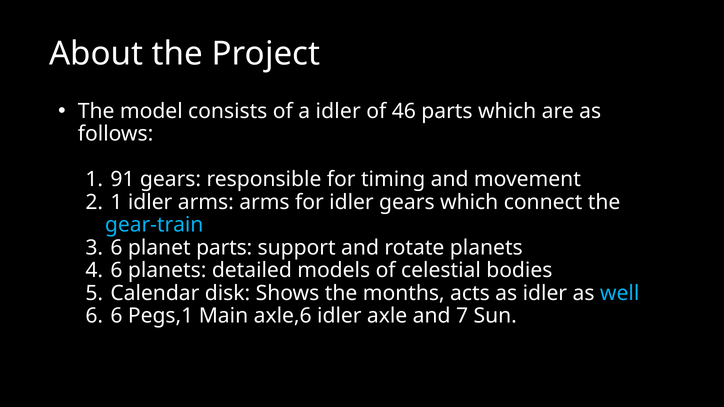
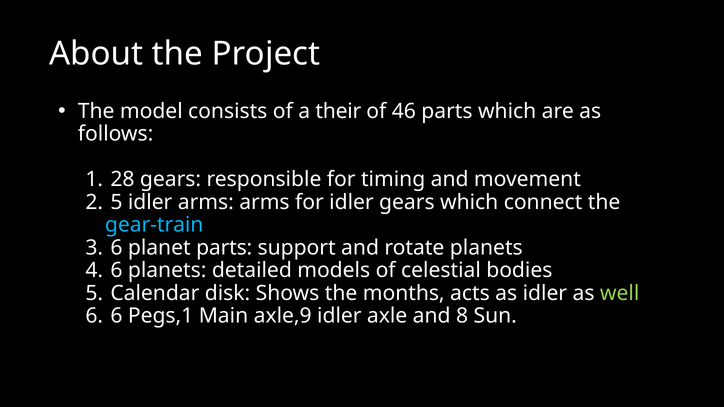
a idler: idler -> their
91: 91 -> 28
1 at (116, 202): 1 -> 5
well colour: light blue -> light green
axle,6: axle,6 -> axle,9
7: 7 -> 8
